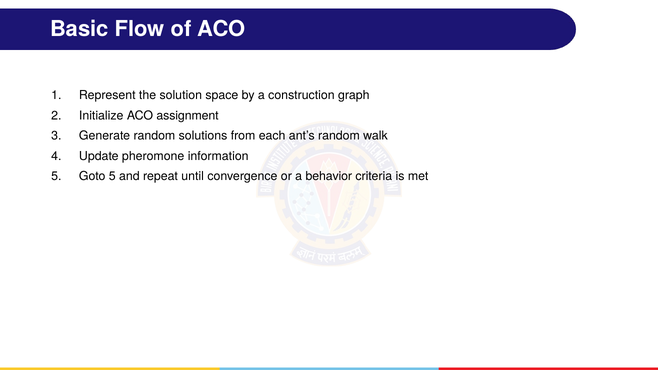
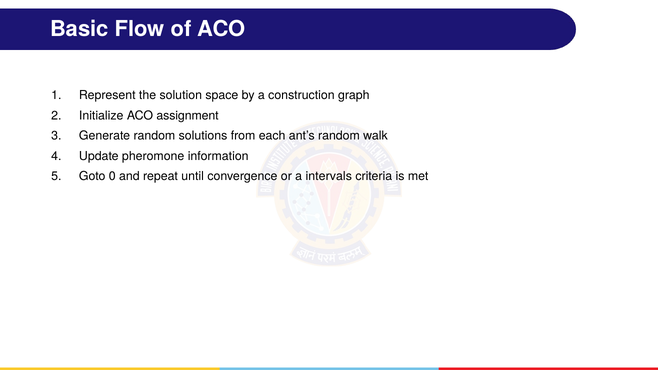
Goto 5: 5 -> 0
behavior: behavior -> intervals
